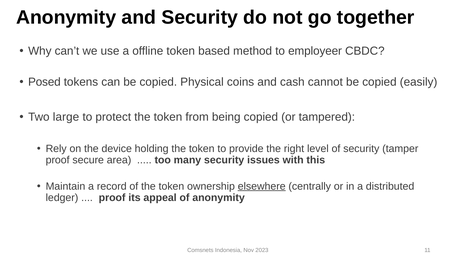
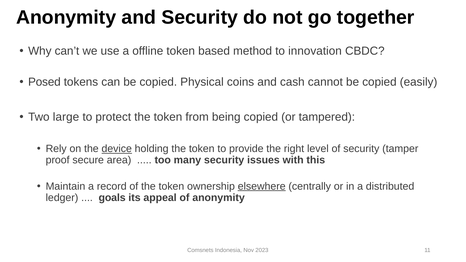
employeer: employeer -> innovation
device underline: none -> present
proof at (112, 198): proof -> goals
